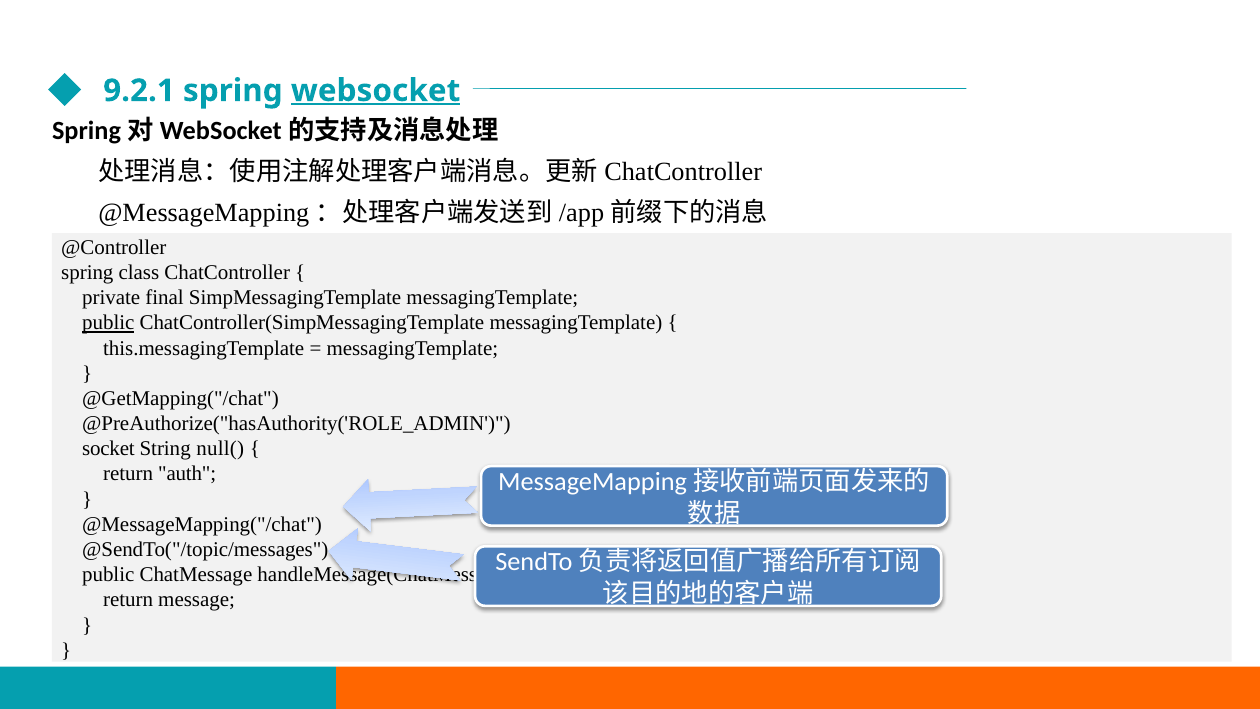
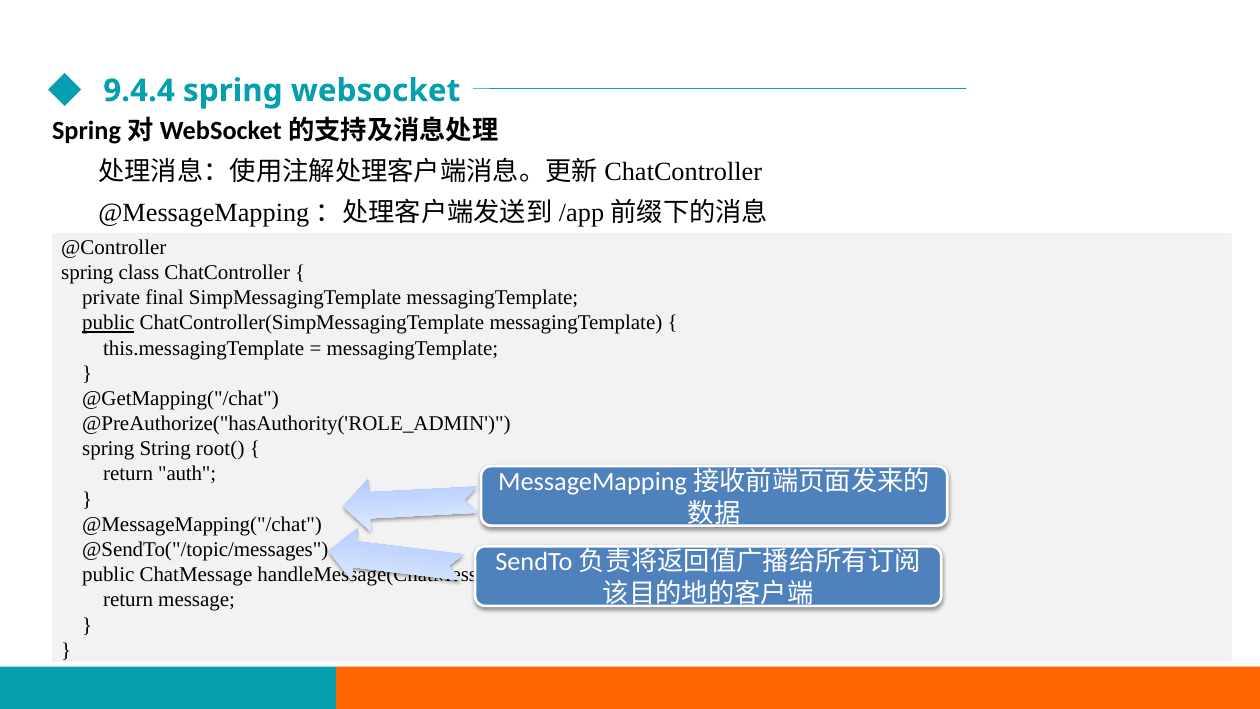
9.2.1: 9.2.1 -> 9.4.4
websocket underline: present -> none
socket at (108, 449): socket -> spring
null(: null( -> root(
